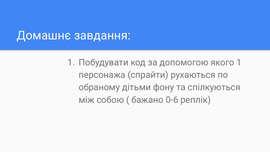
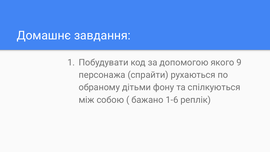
якого 1: 1 -> 9
0-6: 0-6 -> 1-6
